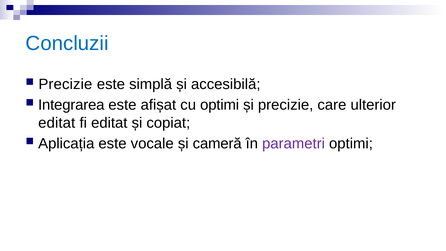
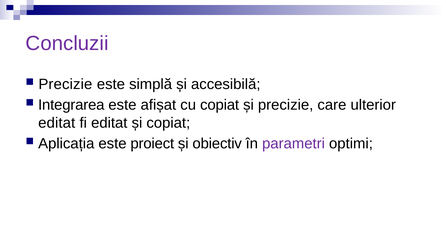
Concluzii colour: blue -> purple
cu optimi: optimi -> copiat
vocale: vocale -> proiect
cameră: cameră -> obiectiv
